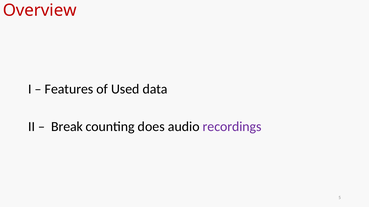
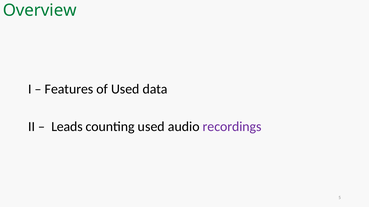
Overview colour: red -> green
Break: Break -> Leads
counting does: does -> used
